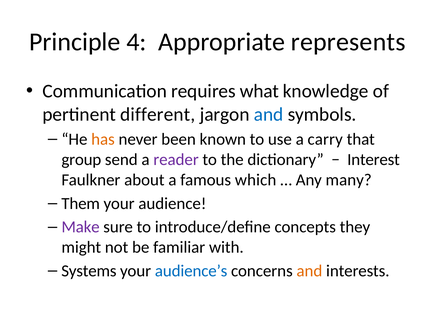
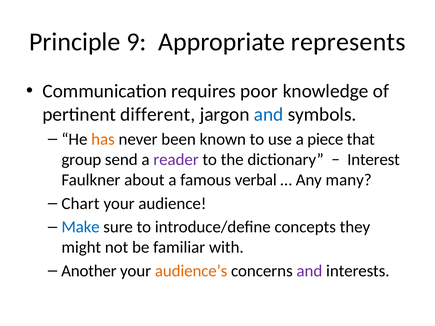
4: 4 -> 9
what: what -> poor
carry: carry -> piece
which: which -> verbal
Them: Them -> Chart
Make colour: purple -> blue
Systems: Systems -> Another
audience’s colour: blue -> orange
and at (309, 271) colour: orange -> purple
